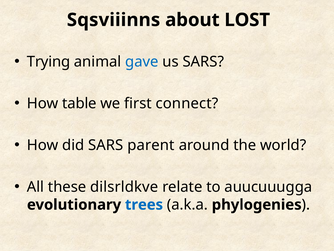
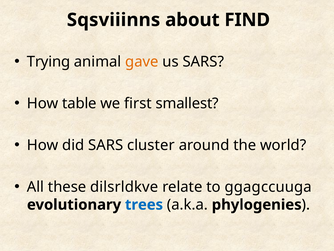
LOST: LOST -> FIND
gave colour: blue -> orange
connect: connect -> smallest
parent: parent -> cluster
auucuuugga: auucuuugga -> ggagccuuga
